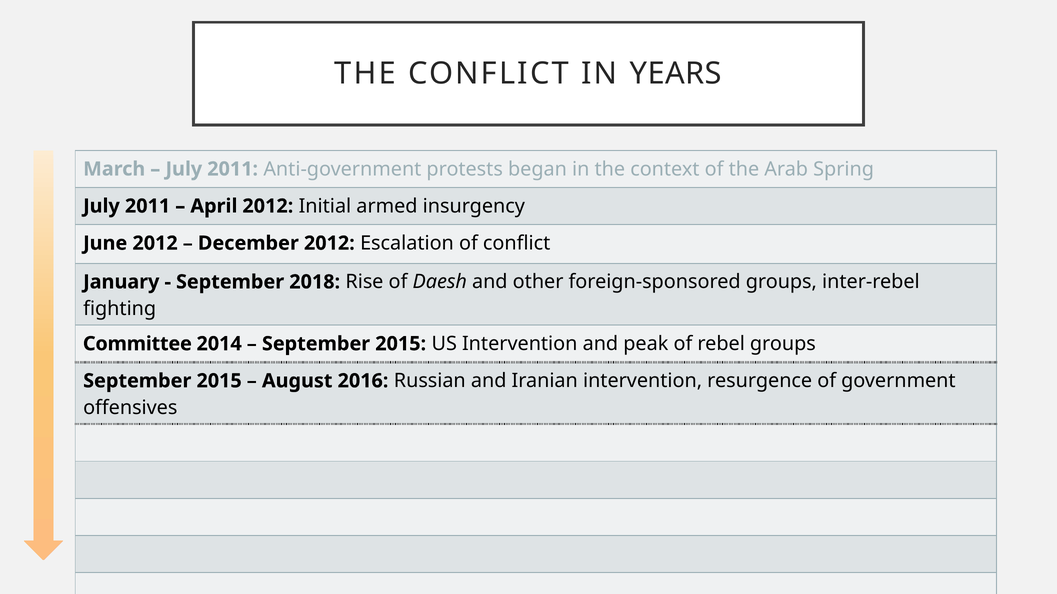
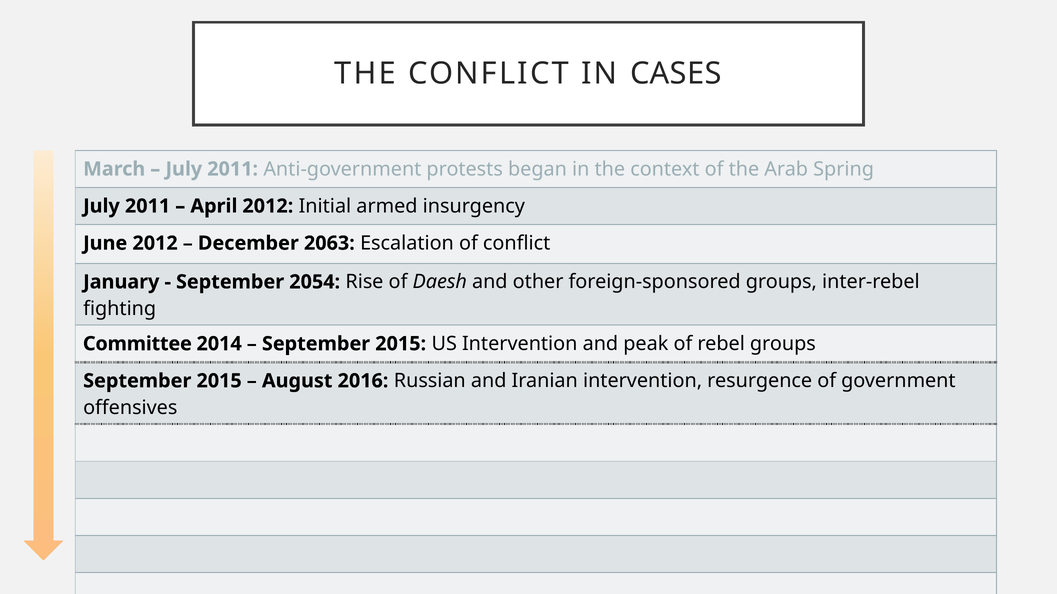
YEARS: YEARS -> CASES
December 2012: 2012 -> 2063
2018: 2018 -> 2054
